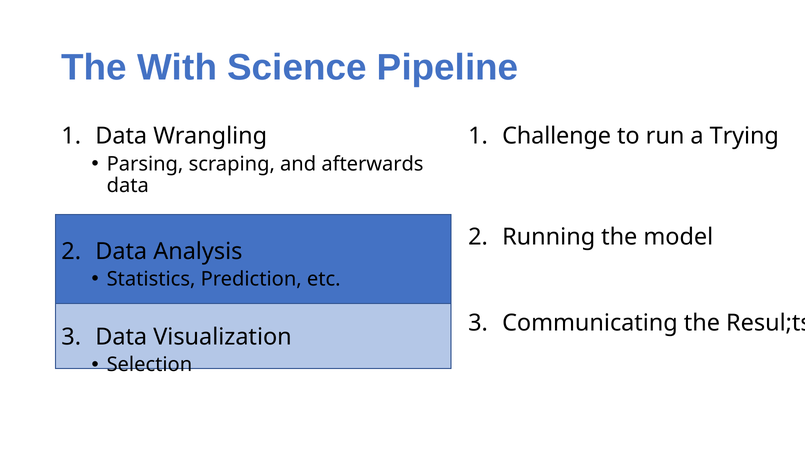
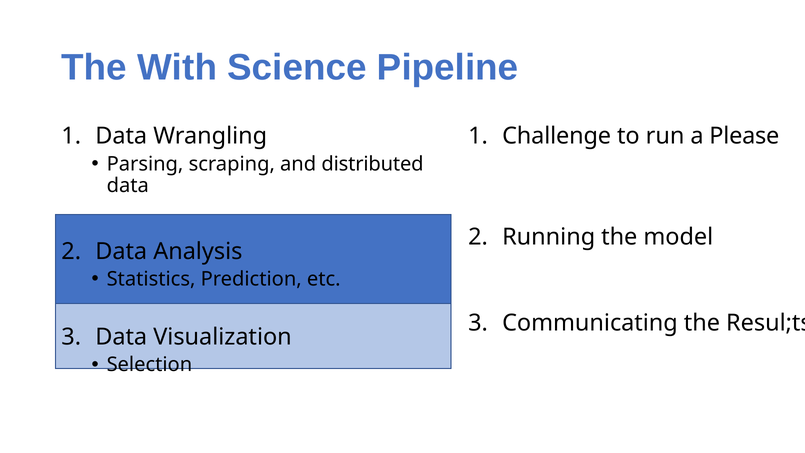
Trying: Trying -> Please
afterwards: afterwards -> distributed
